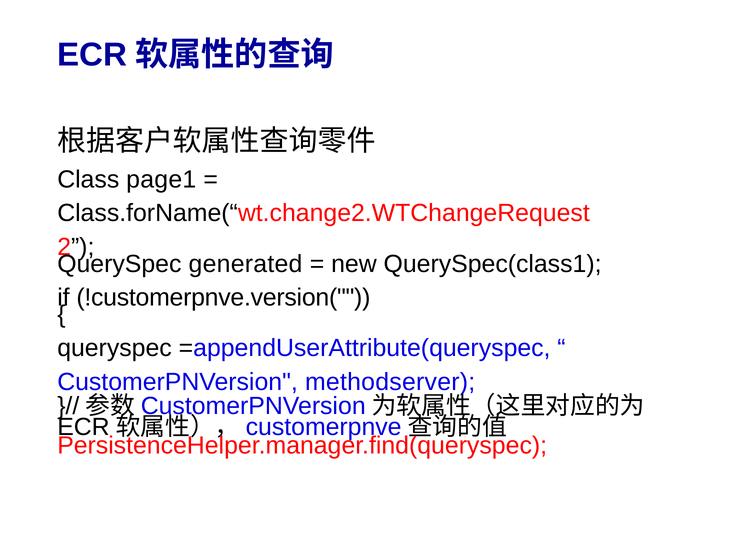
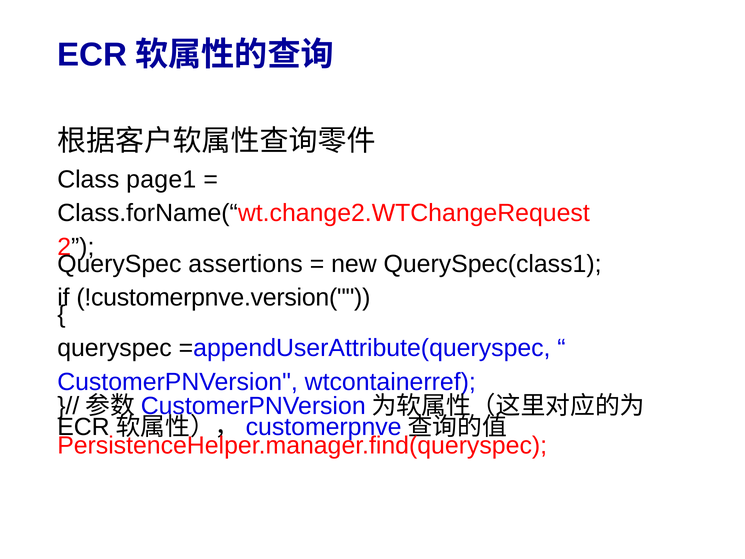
generated: generated -> assertions
methodserver: methodserver -> wtcontainerref
